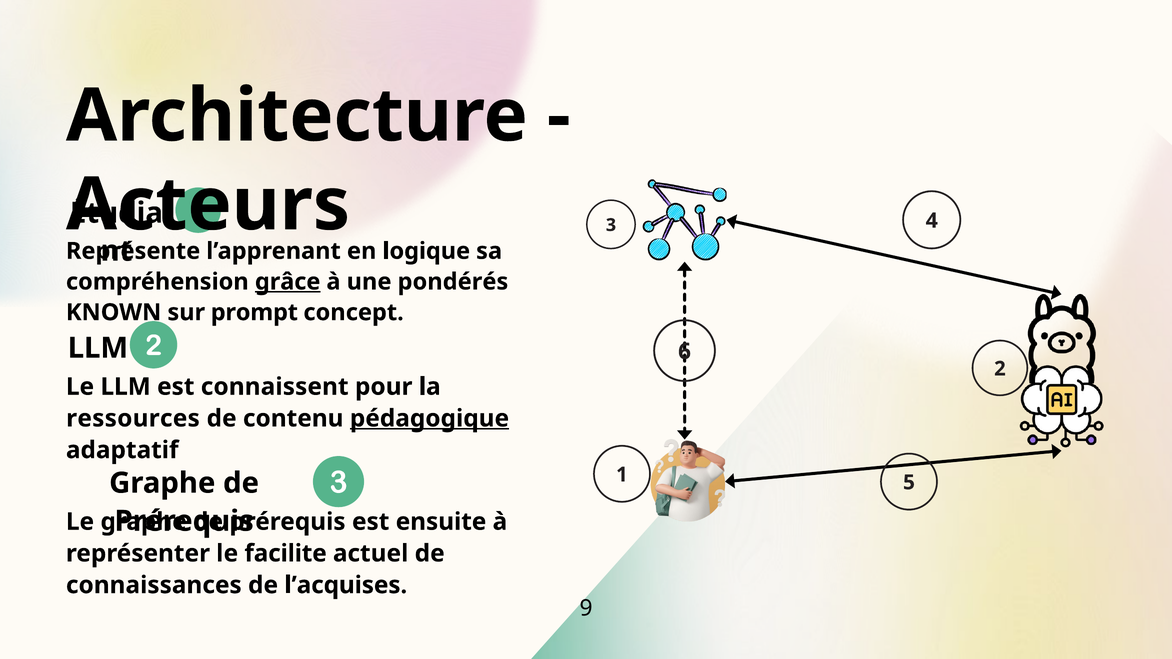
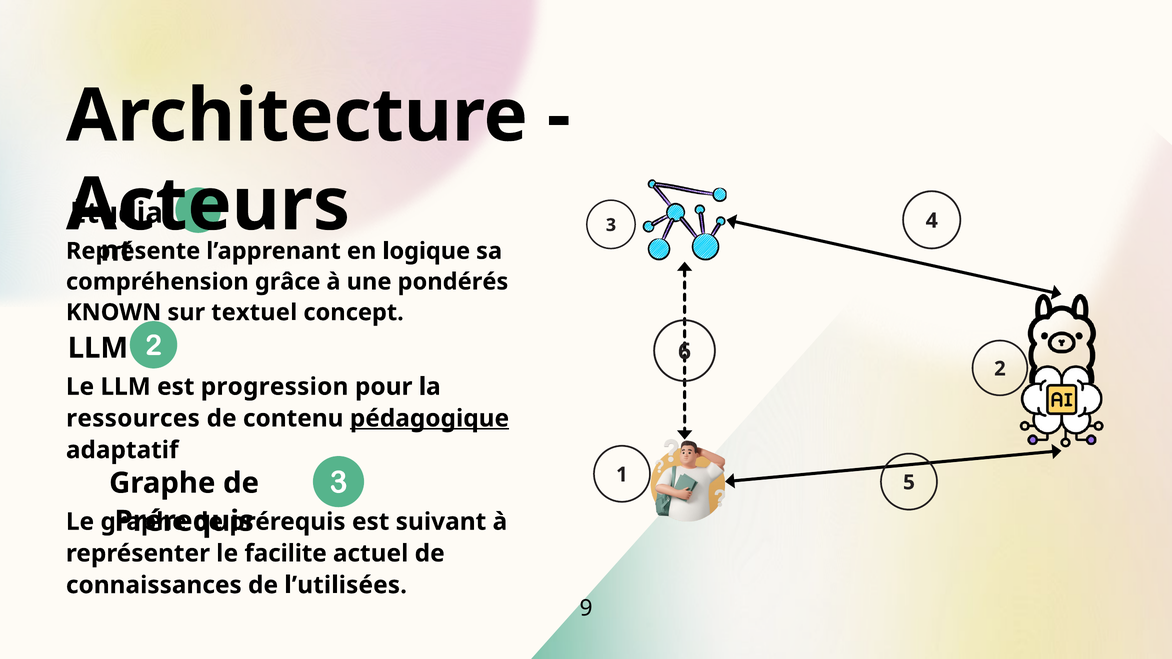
grâce underline: present -> none
prompt: prompt -> textuel
connaissent: connaissent -> progression
ensuite: ensuite -> suivant
l’acquises: l’acquises -> l’utilisées
